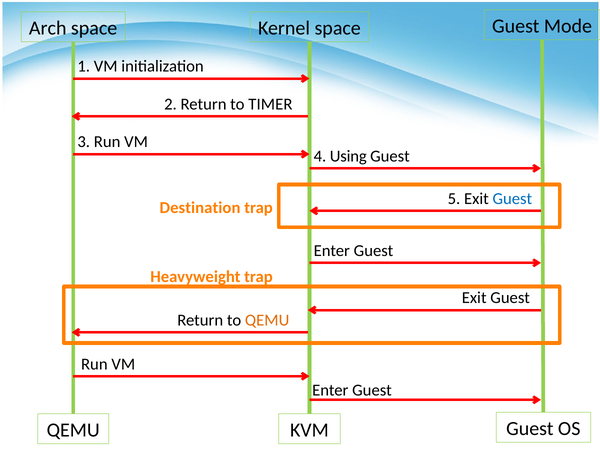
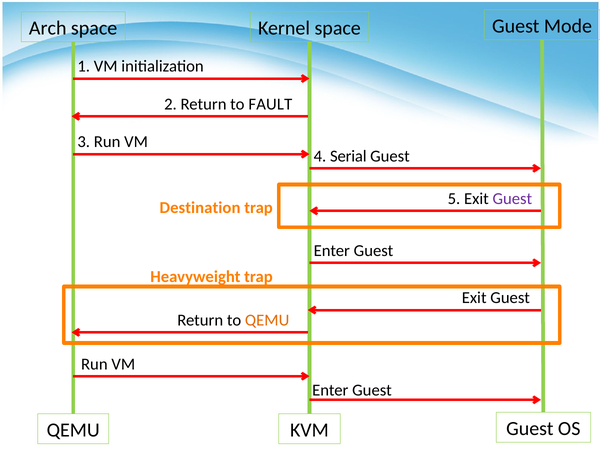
TIMER: TIMER -> FAULT
Using: Using -> Serial
Guest at (512, 199) colour: blue -> purple
